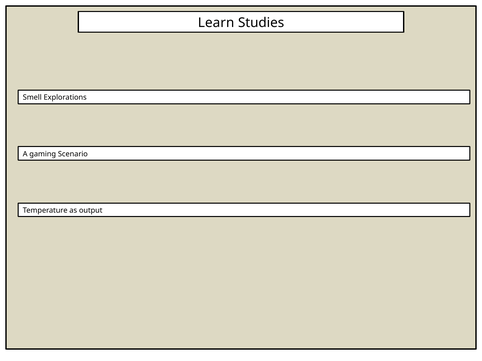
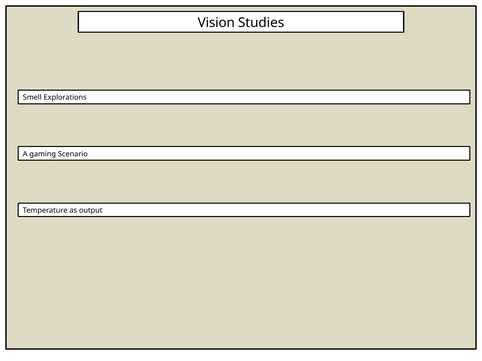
Learn: Learn -> Vision
